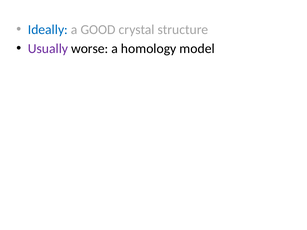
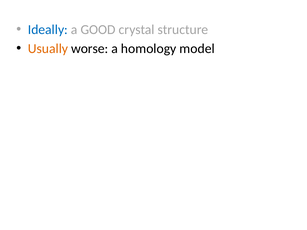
Usually at (48, 49) colour: purple -> orange
